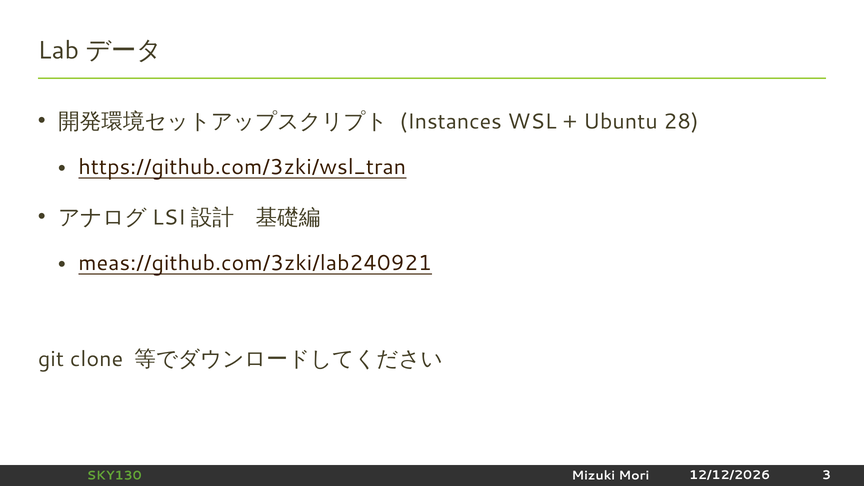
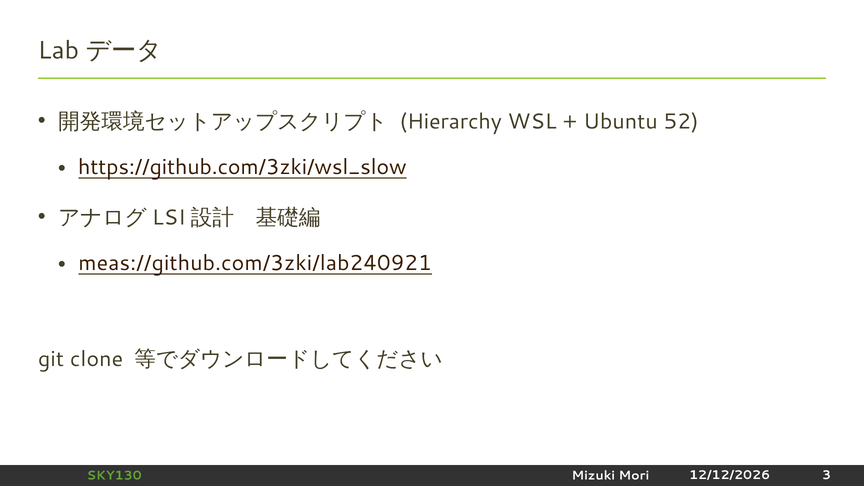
Instances: Instances -> Hierarchy
28: 28 -> 52
https://github.com/3zki/wsl_tran: https://github.com/3zki/wsl_tran -> https://github.com/3zki/wsl_slow
